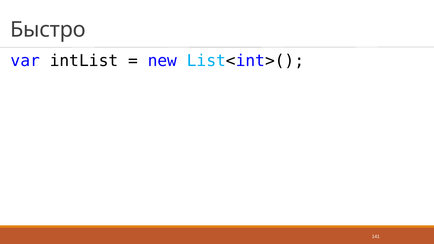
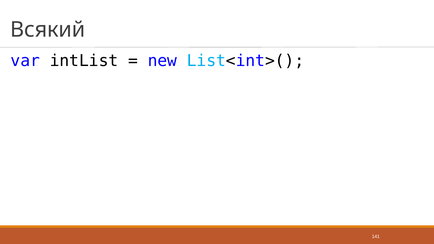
Быстро: Быстро -> Всякий
